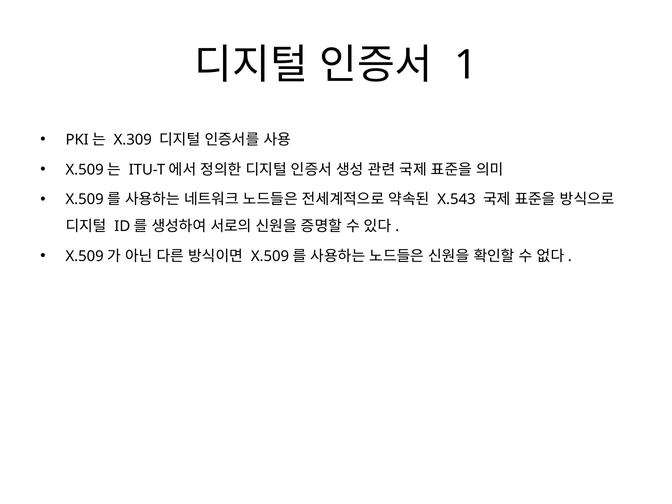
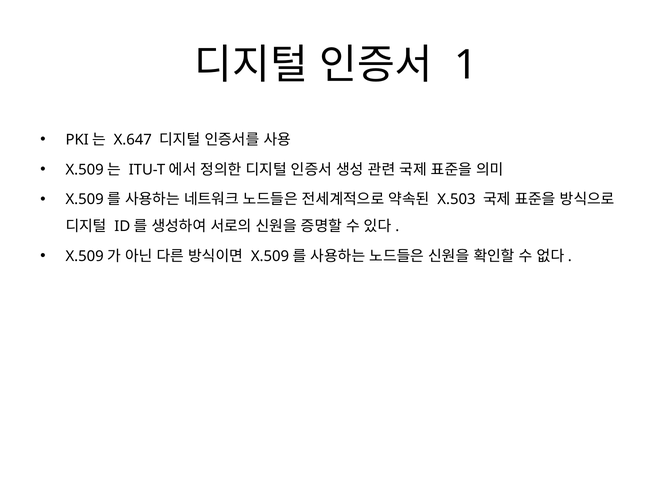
X.309: X.309 -> X.647
X.543: X.543 -> X.503
